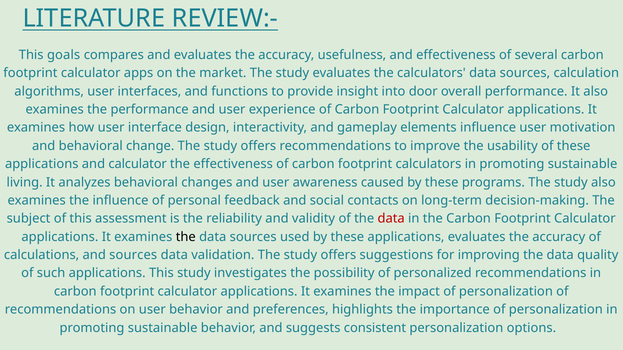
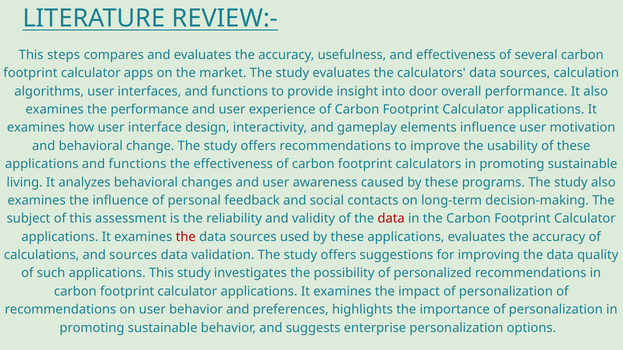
goals: goals -> steps
applications and calculator: calculator -> functions
the at (186, 237) colour: black -> red
consistent: consistent -> enterprise
